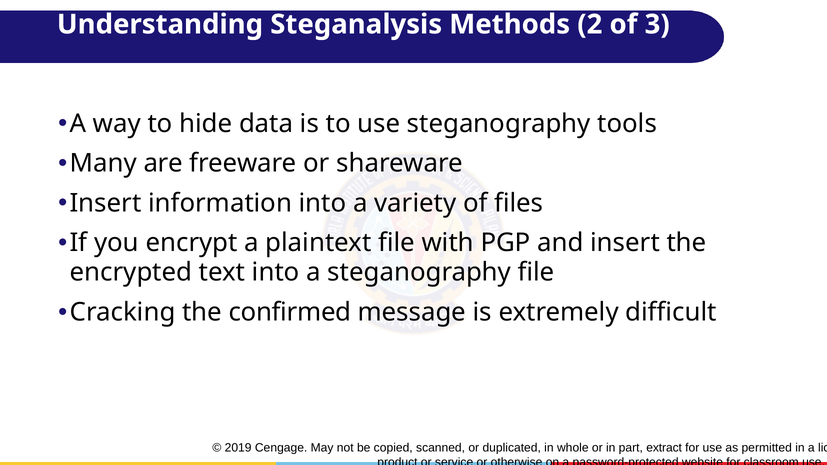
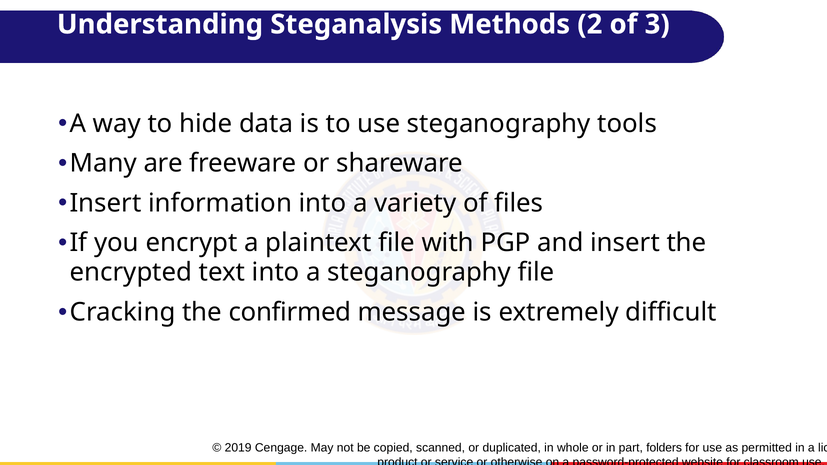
extract: extract -> folders
